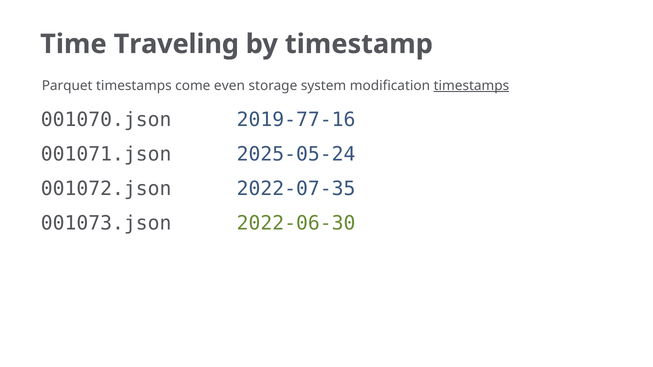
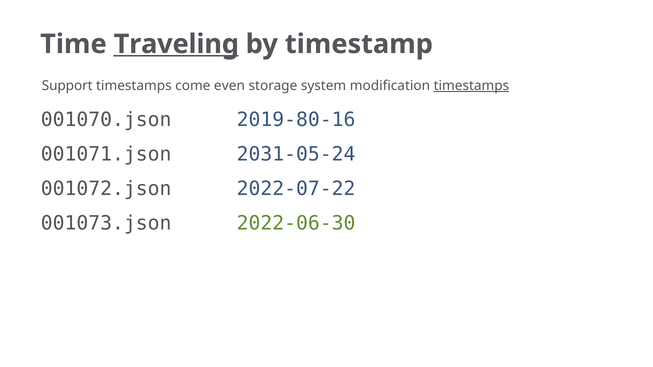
Traveling underline: none -> present
Parquet: Parquet -> Support
2019-77-16: 2019-77-16 -> 2019-80-16
2025-05-24: 2025-05-24 -> 2031-05-24
2022-07-35: 2022-07-35 -> 2022-07-22
